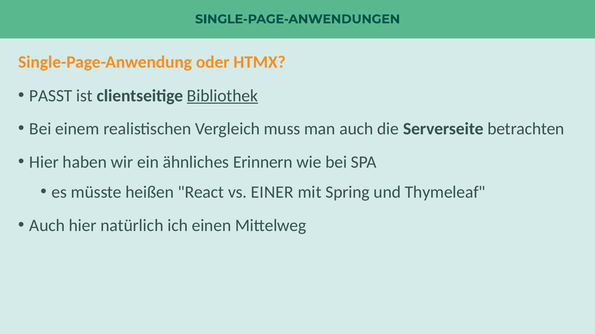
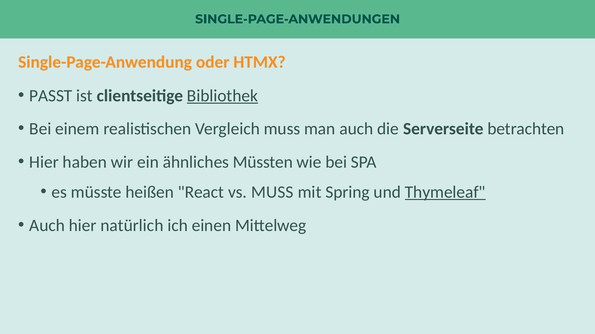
Erinnern: Erinnern -> Müssten
vs EINER: EINER -> MUSS
Thymeleaf underline: none -> present
